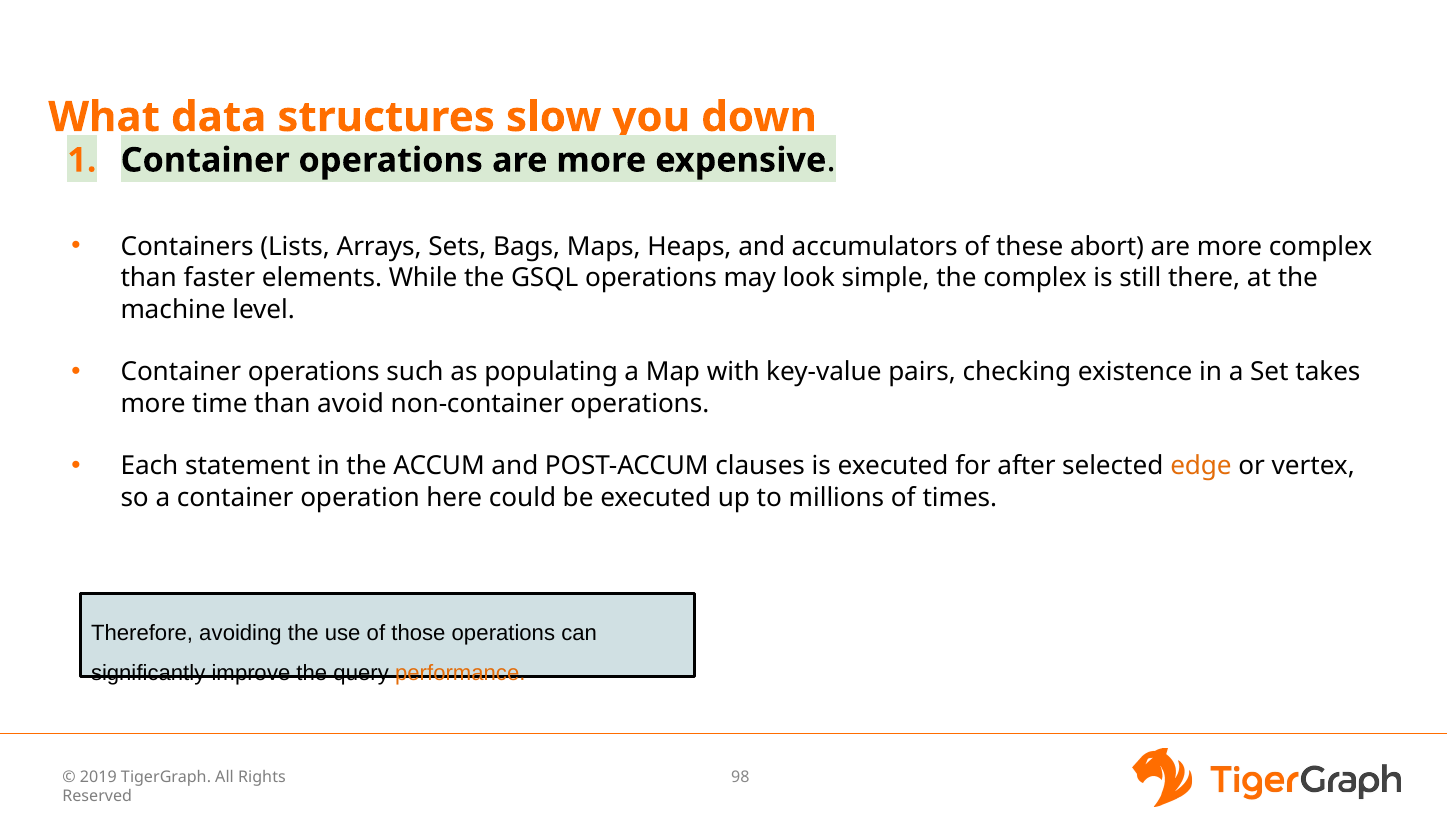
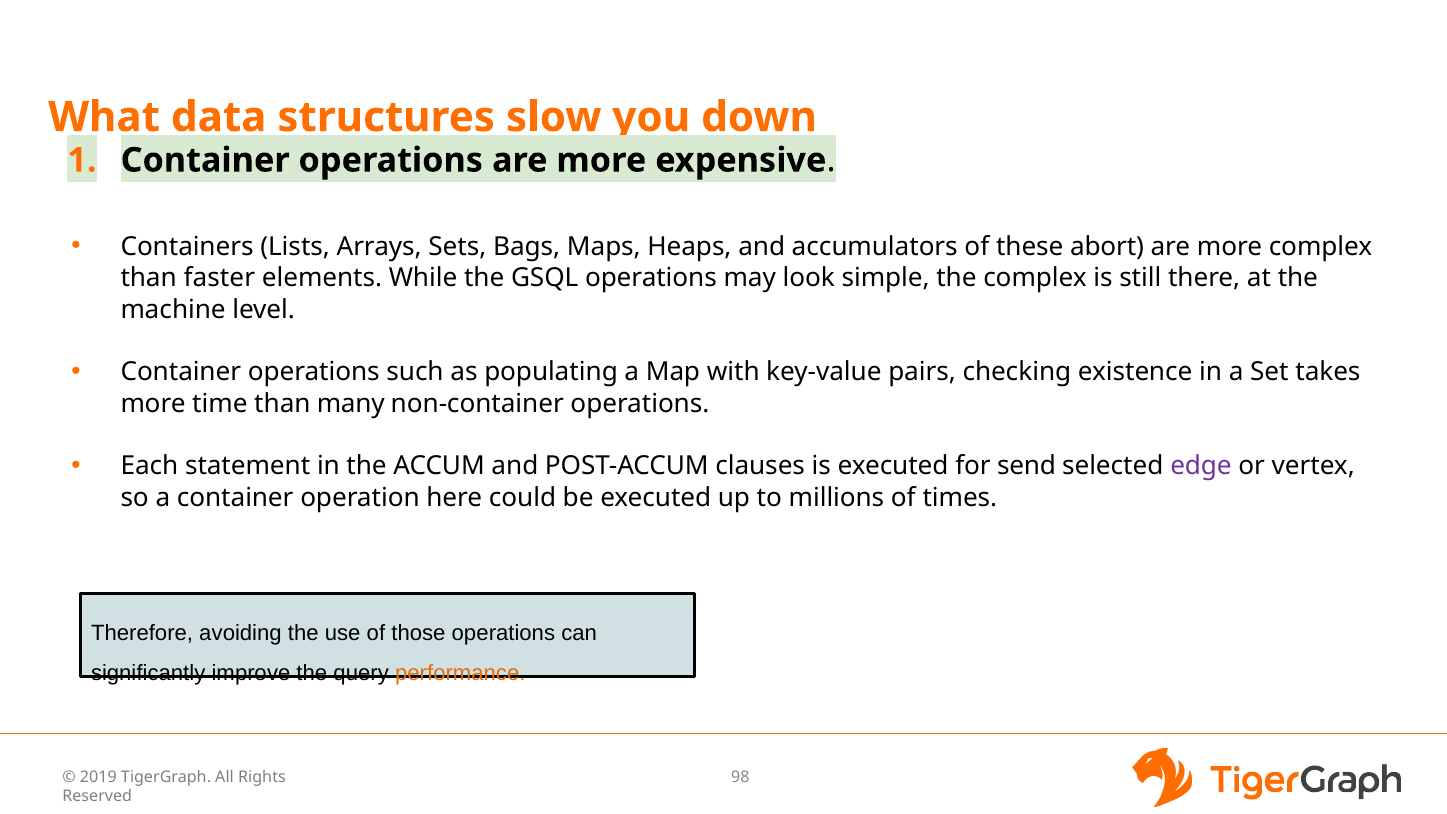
avoid: avoid -> many
after: after -> send
edge colour: orange -> purple
